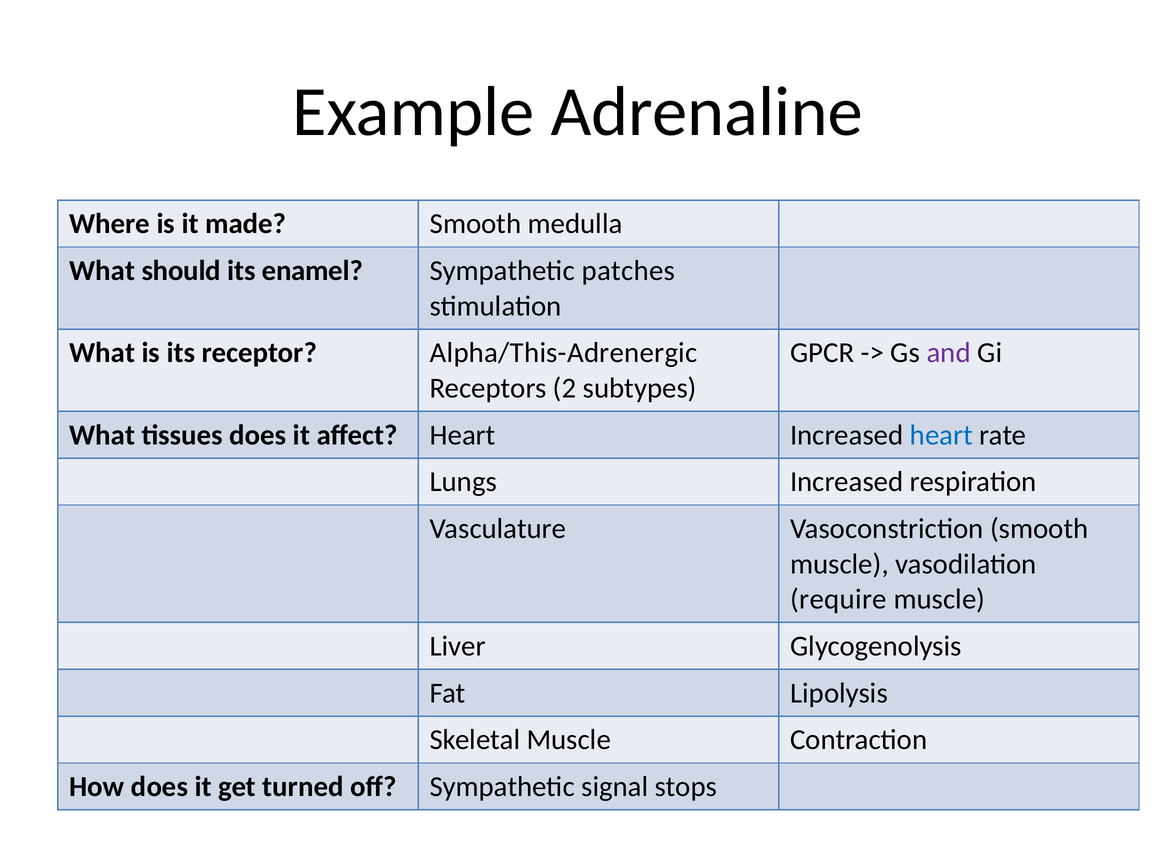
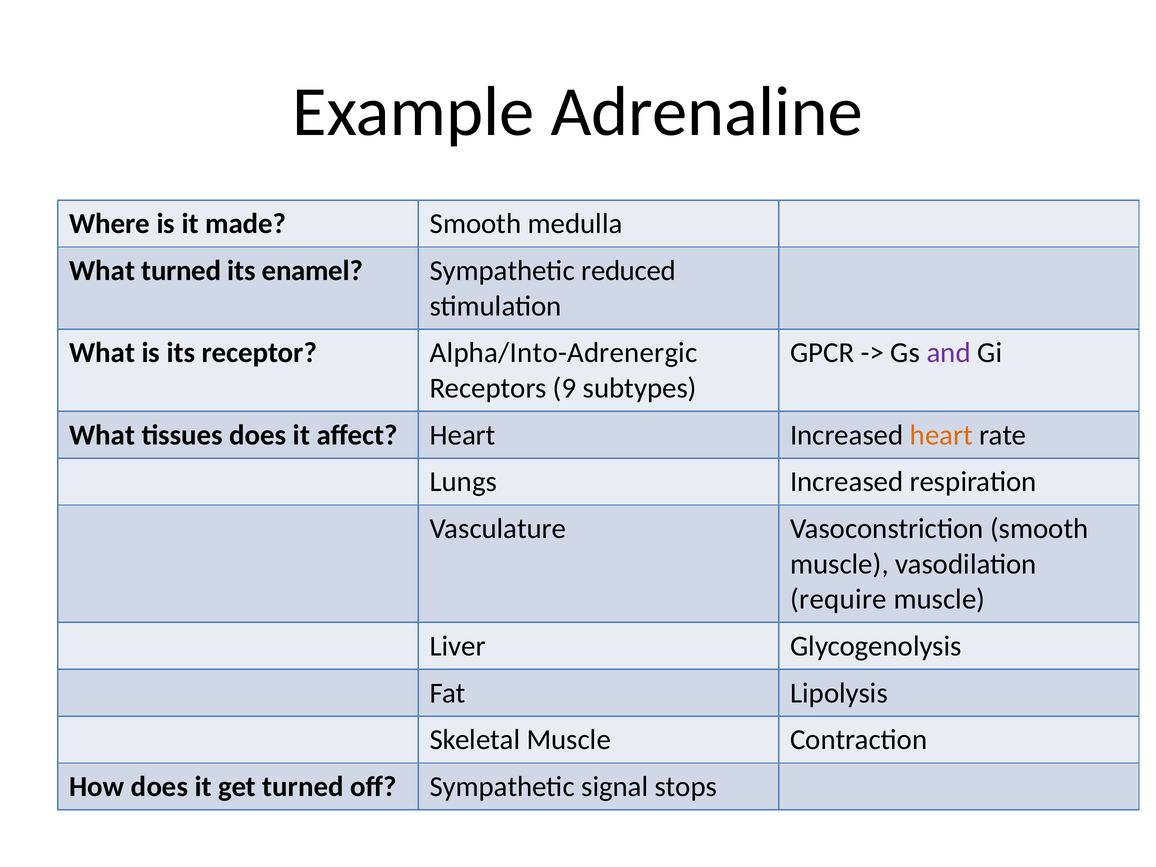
What should: should -> turned
patches: patches -> reduced
Alpha/This-Adrenergic: Alpha/This-Adrenergic -> Alpha/Into-Adrenergic
2: 2 -> 9
heart at (941, 435) colour: blue -> orange
